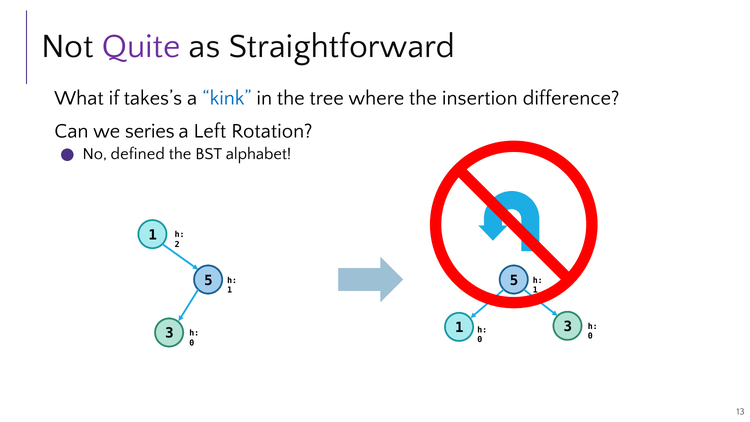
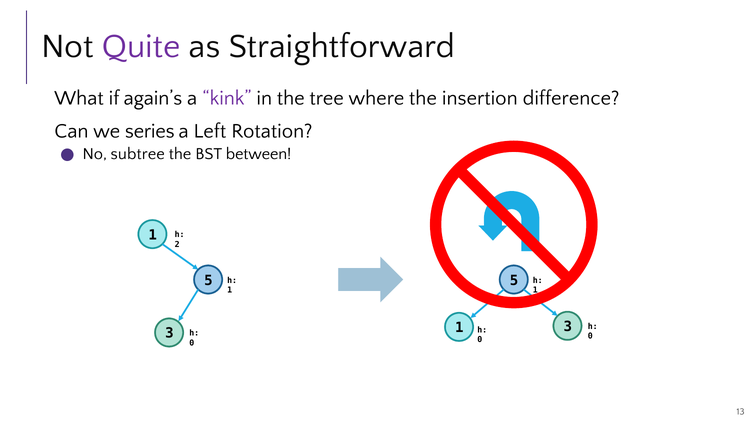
takes’s: takes’s -> again’s
kink colour: blue -> purple
defined: defined -> subtree
alphabet: alphabet -> between
